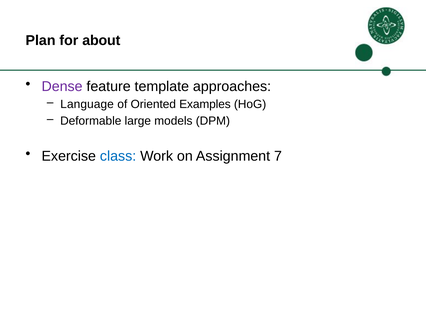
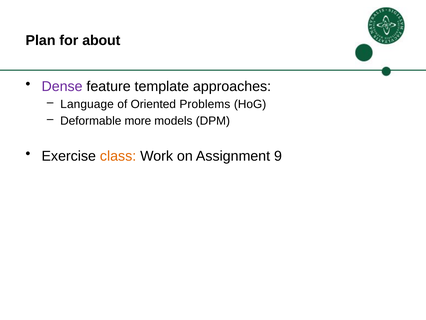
Examples: Examples -> Problems
large: large -> more
class colour: blue -> orange
7: 7 -> 9
